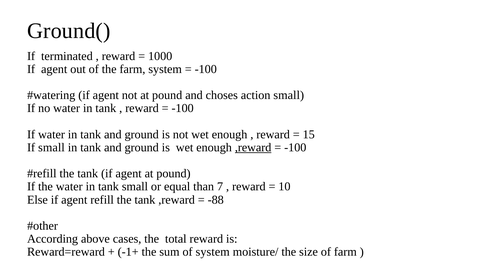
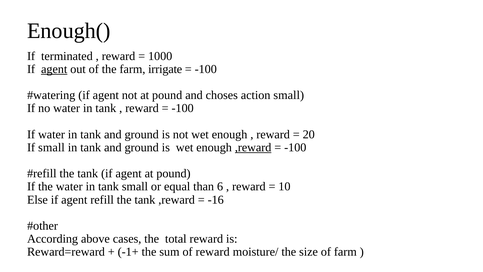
Ground(: Ground( -> Enough(
agent at (54, 69) underline: none -> present
farm system: system -> irrigate
15: 15 -> 20
7: 7 -> 6
-88: -88 -> -16
of system: system -> reward
